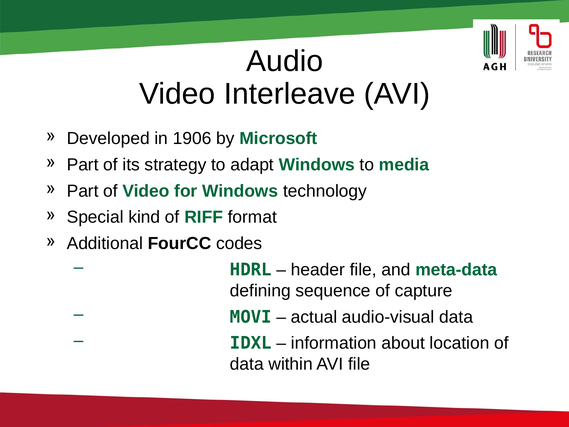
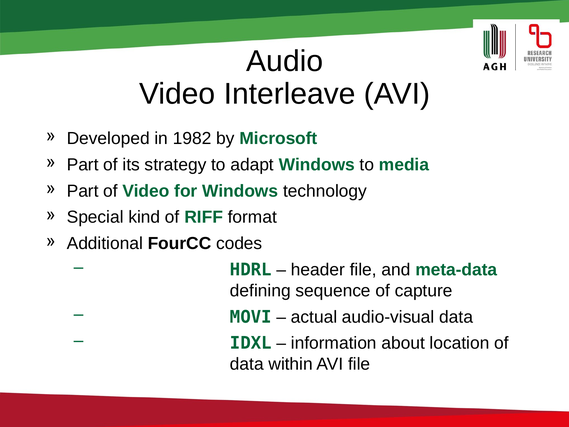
1906: 1906 -> 1982
